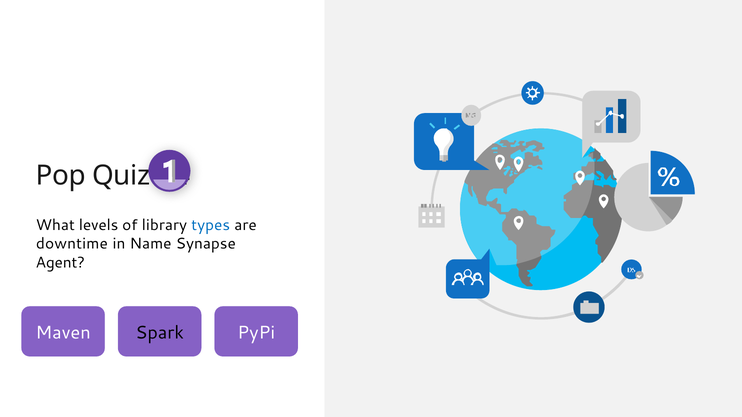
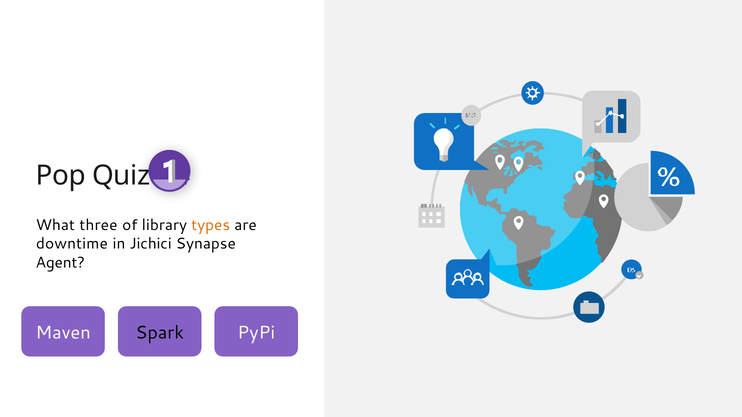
levels: levels -> three
types colour: blue -> orange
Name: Name -> Jichici
